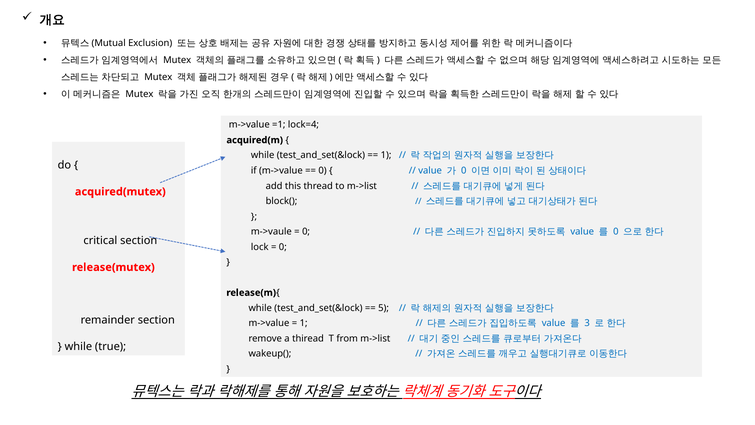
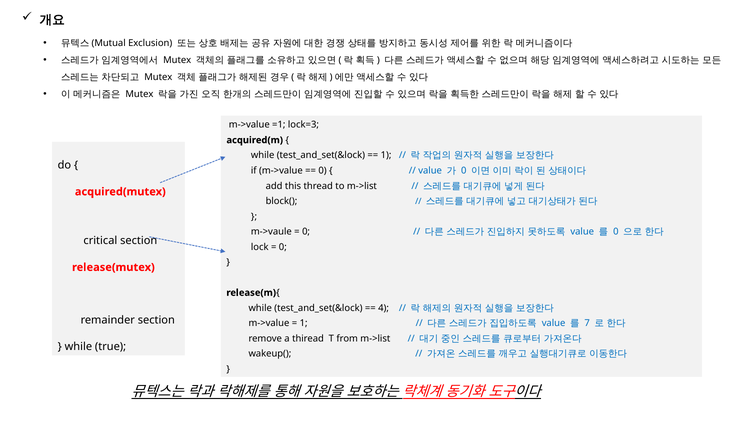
lock=4: lock=4 -> lock=3
5: 5 -> 4
3: 3 -> 7
